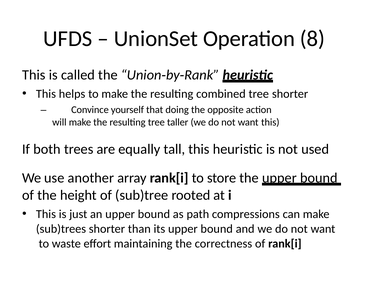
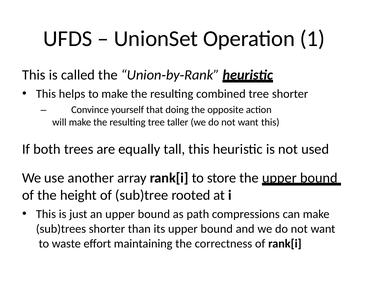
8: 8 -> 1
